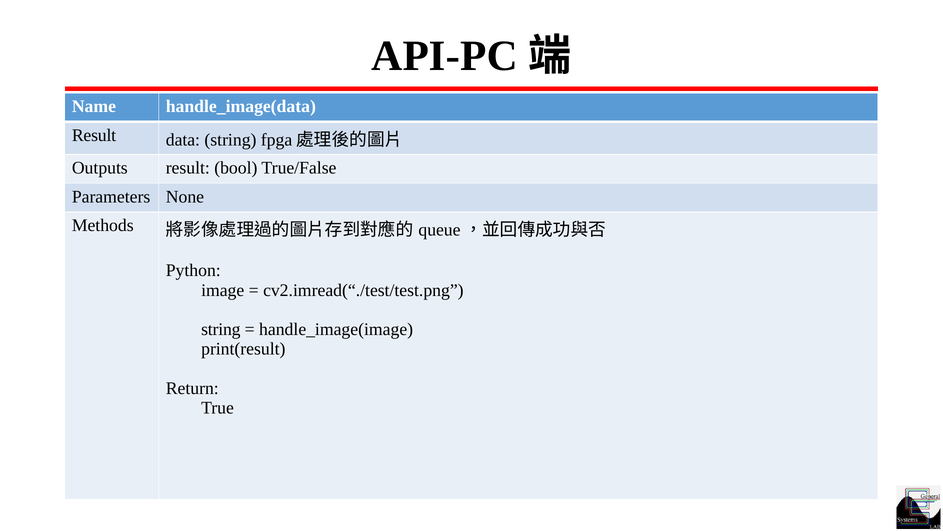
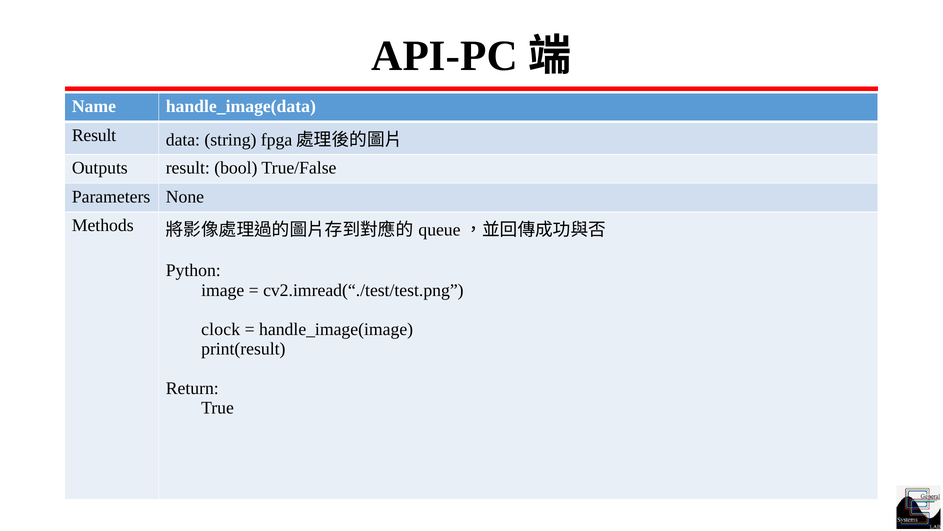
string at (221, 329): string -> clock
